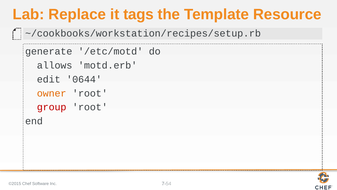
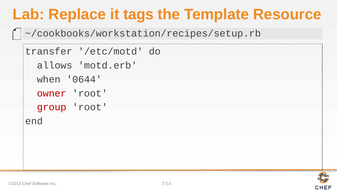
generate: generate -> transfer
edit: edit -> when
owner colour: orange -> red
